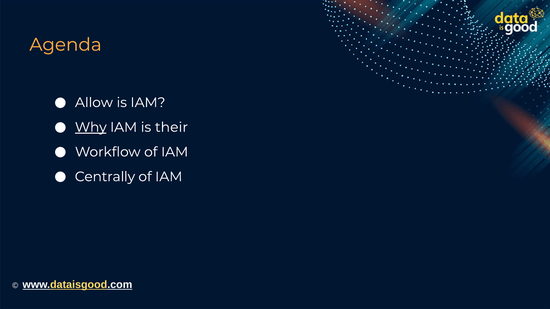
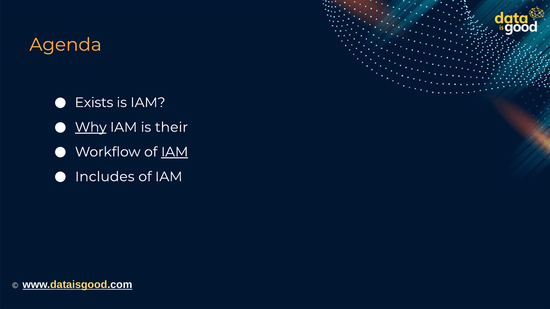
Allow: Allow -> Exists
IAM at (175, 152) underline: none -> present
Centrally: Centrally -> Includes
